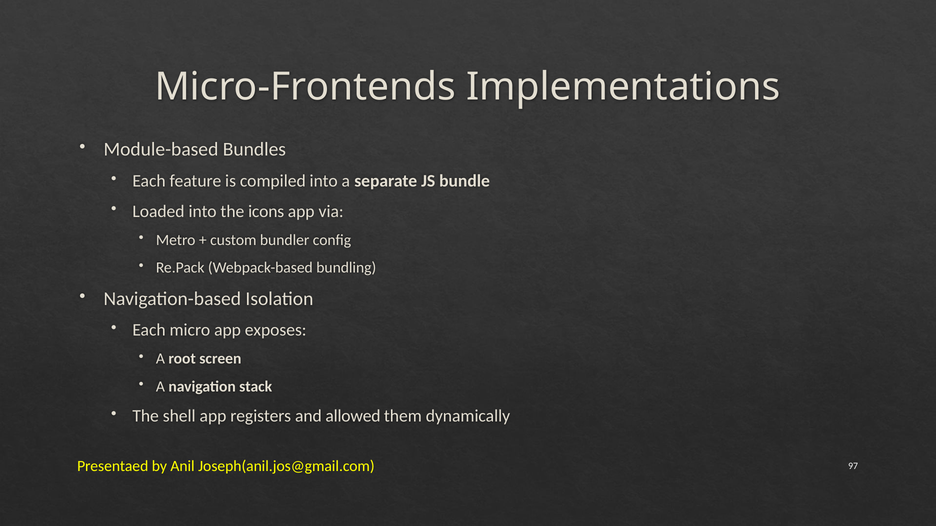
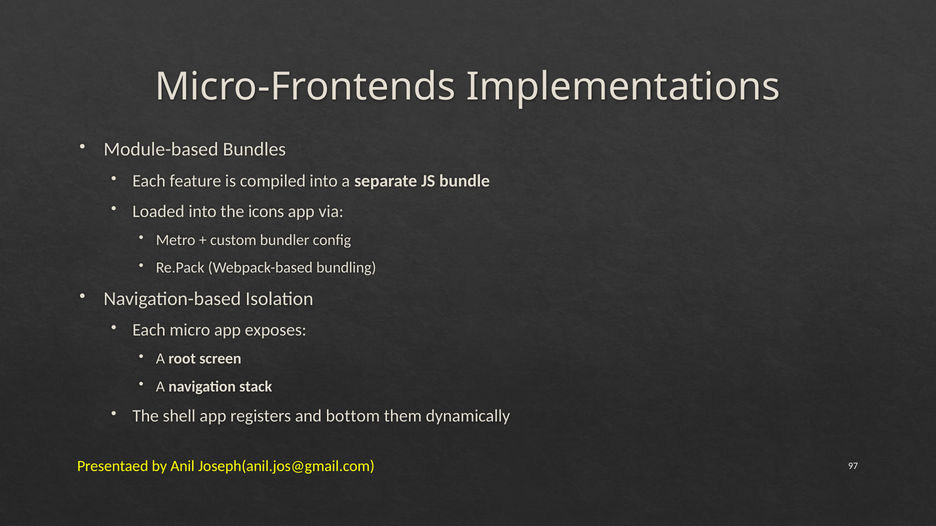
allowed: allowed -> bottom
